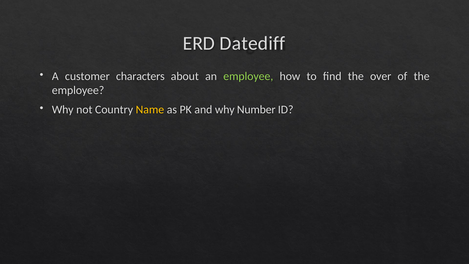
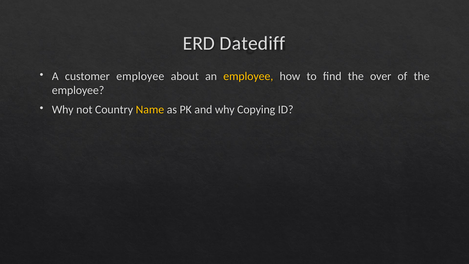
customer characters: characters -> employee
employee at (248, 76) colour: light green -> yellow
Number: Number -> Copying
